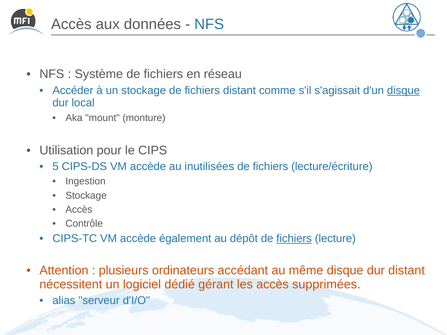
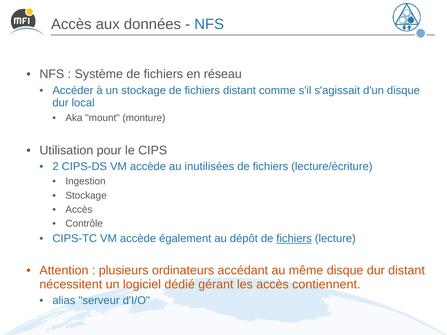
disque at (403, 91) underline: present -> none
5: 5 -> 2
supprimées: supprimées -> contiennent
